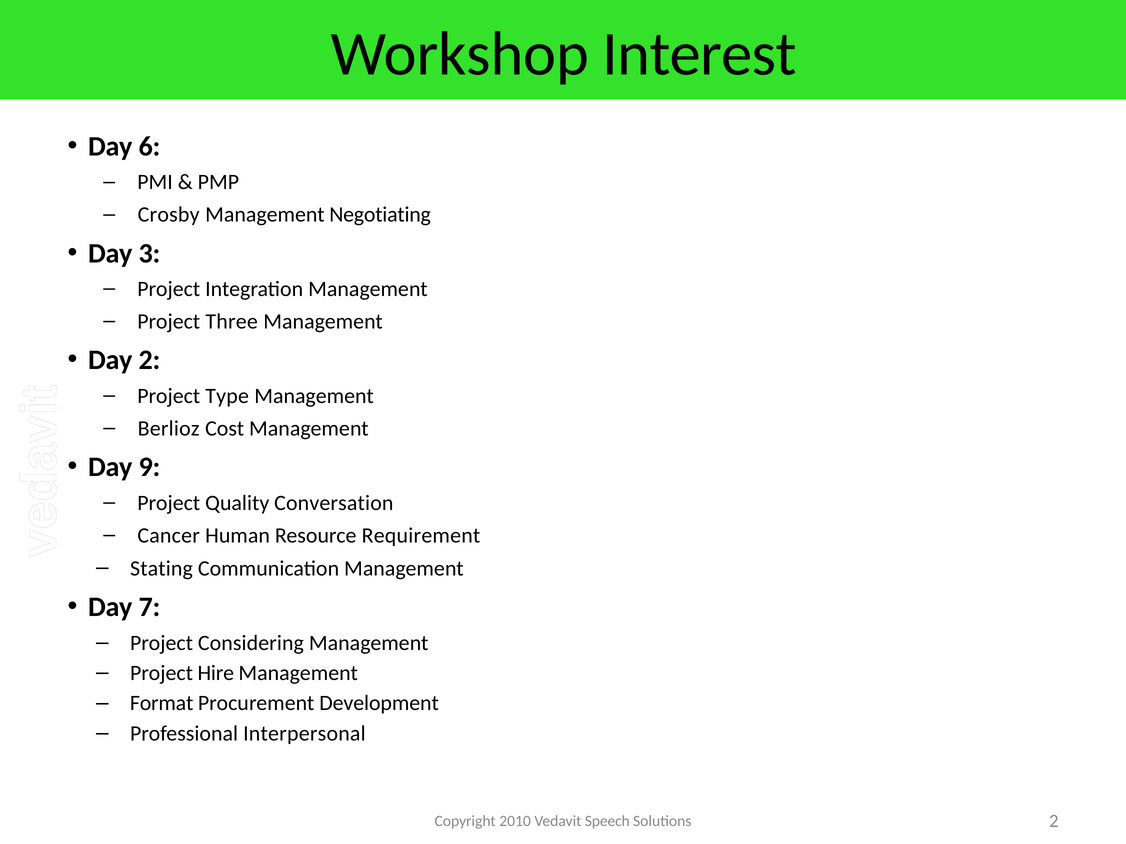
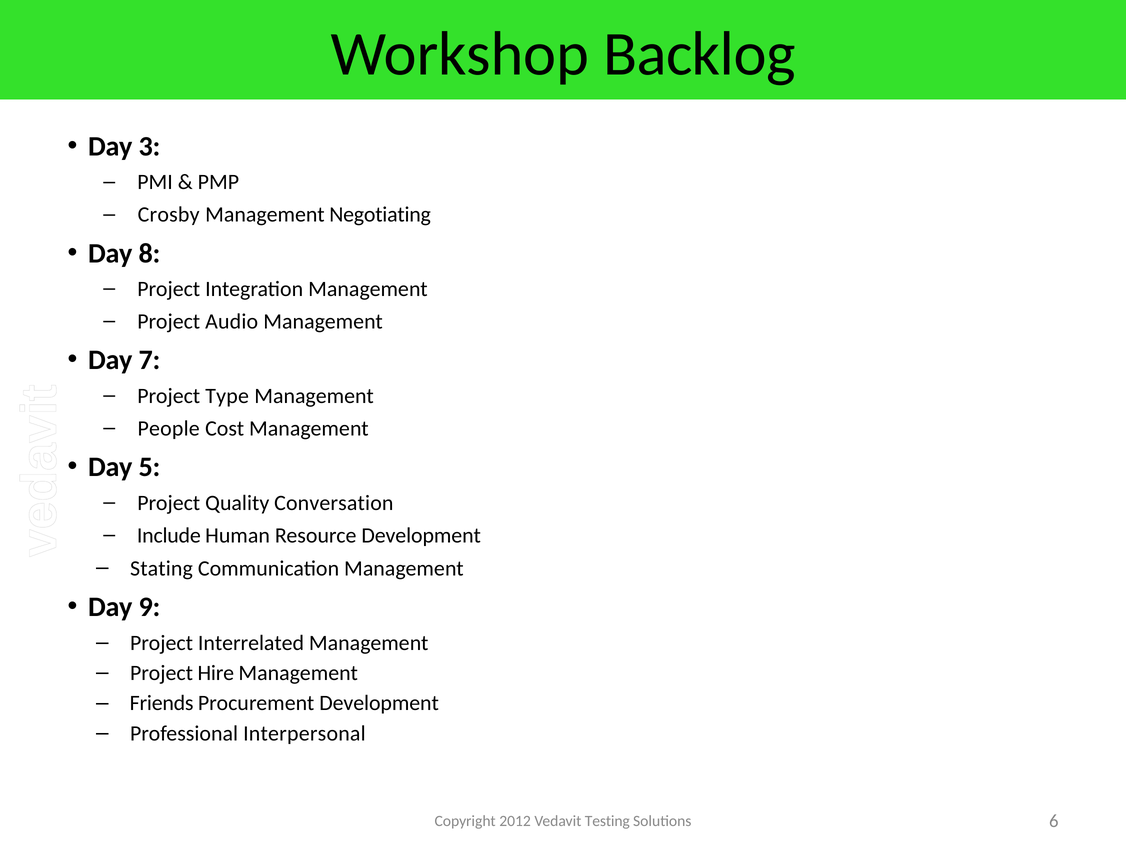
Interest: Interest -> Backlog
6: 6 -> 3
3: 3 -> 8
Three: Three -> Audio
Day 2: 2 -> 7
Berlioz: Berlioz -> People
9: 9 -> 5
Cancer: Cancer -> Include
Resource Requirement: Requirement -> Development
7: 7 -> 9
Considering: Considering -> Interrelated
Format: Format -> Friends
2010: 2010 -> 2012
Speech: Speech -> Testing
Solutions 2: 2 -> 6
